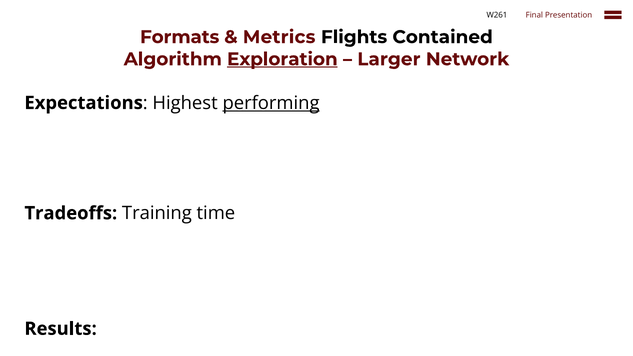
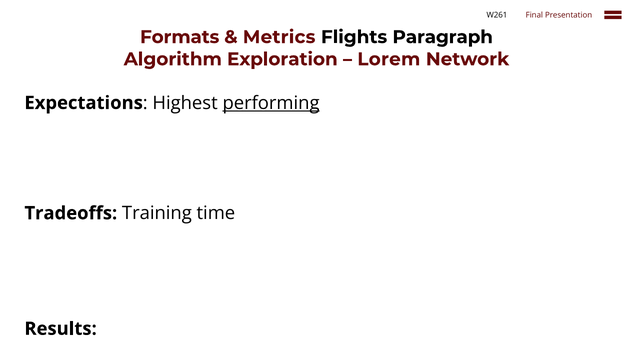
Contained: Contained -> Paragraph
Exploration underline: present -> none
Larger: Larger -> Lorem
